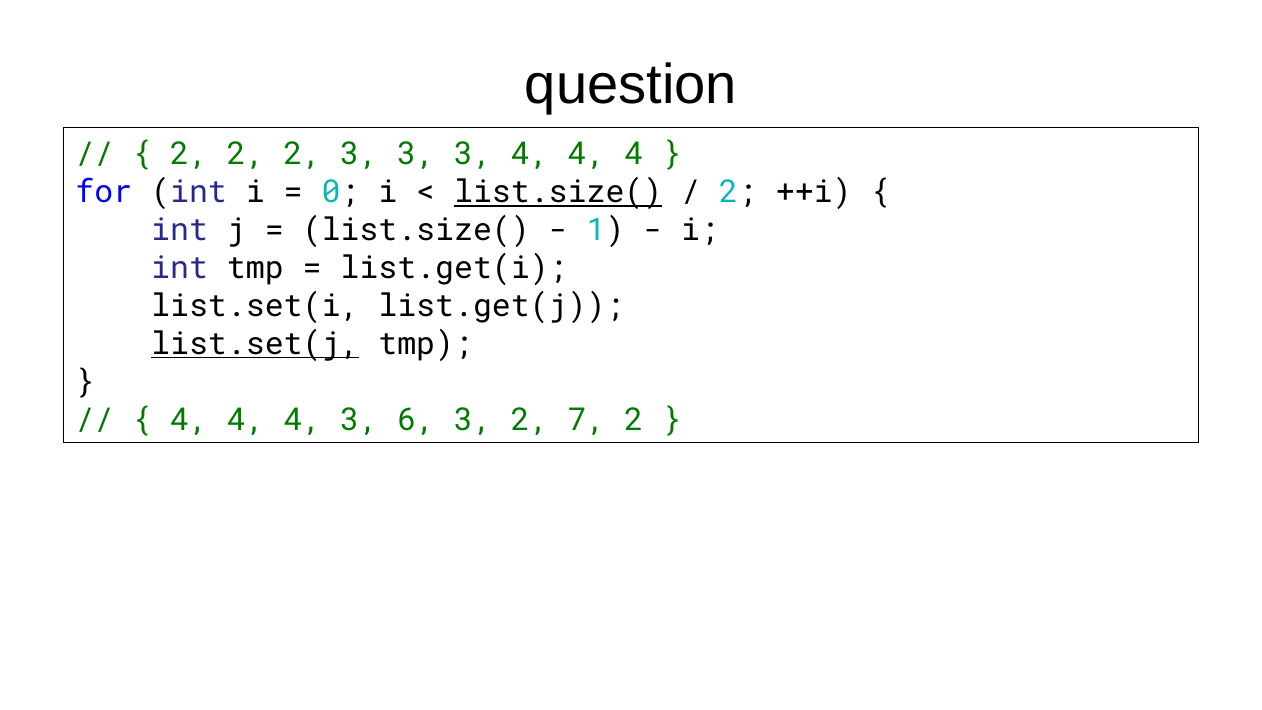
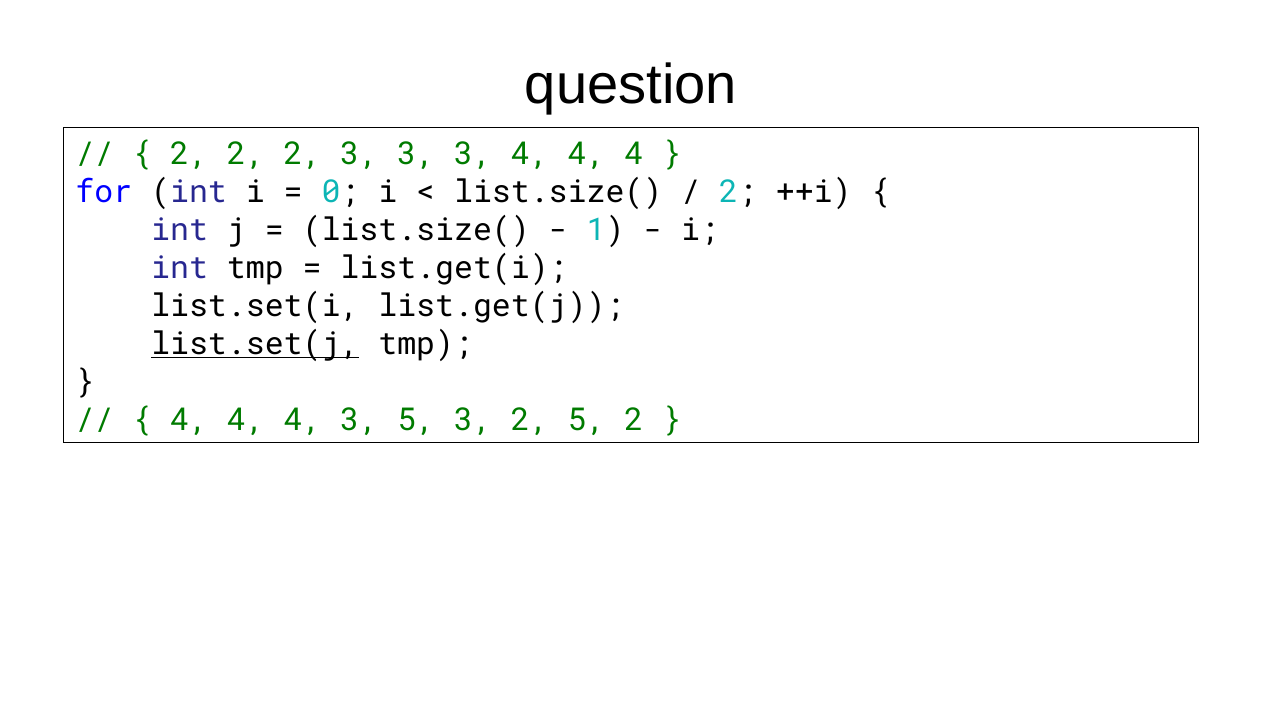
list.size( at (558, 192) underline: present -> none
3 6: 6 -> 5
2 7: 7 -> 5
